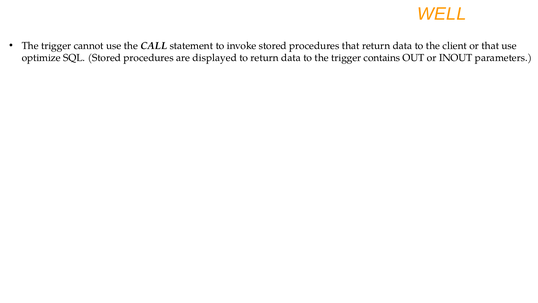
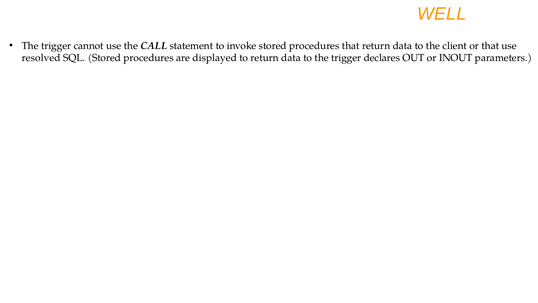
optimize: optimize -> resolved
contains: contains -> declares
